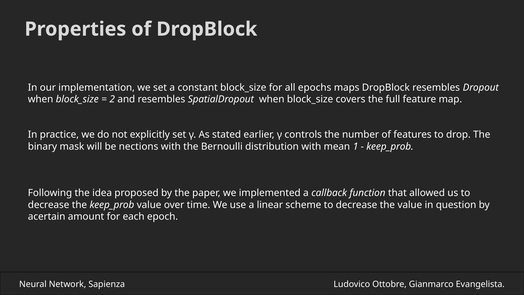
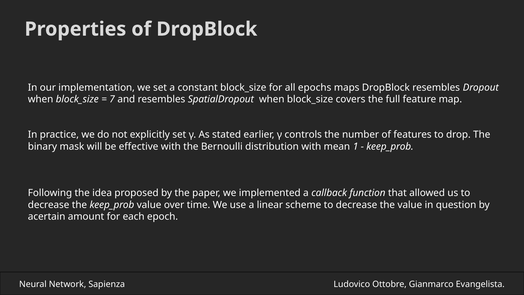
2: 2 -> 7
nections: nections -> effective
